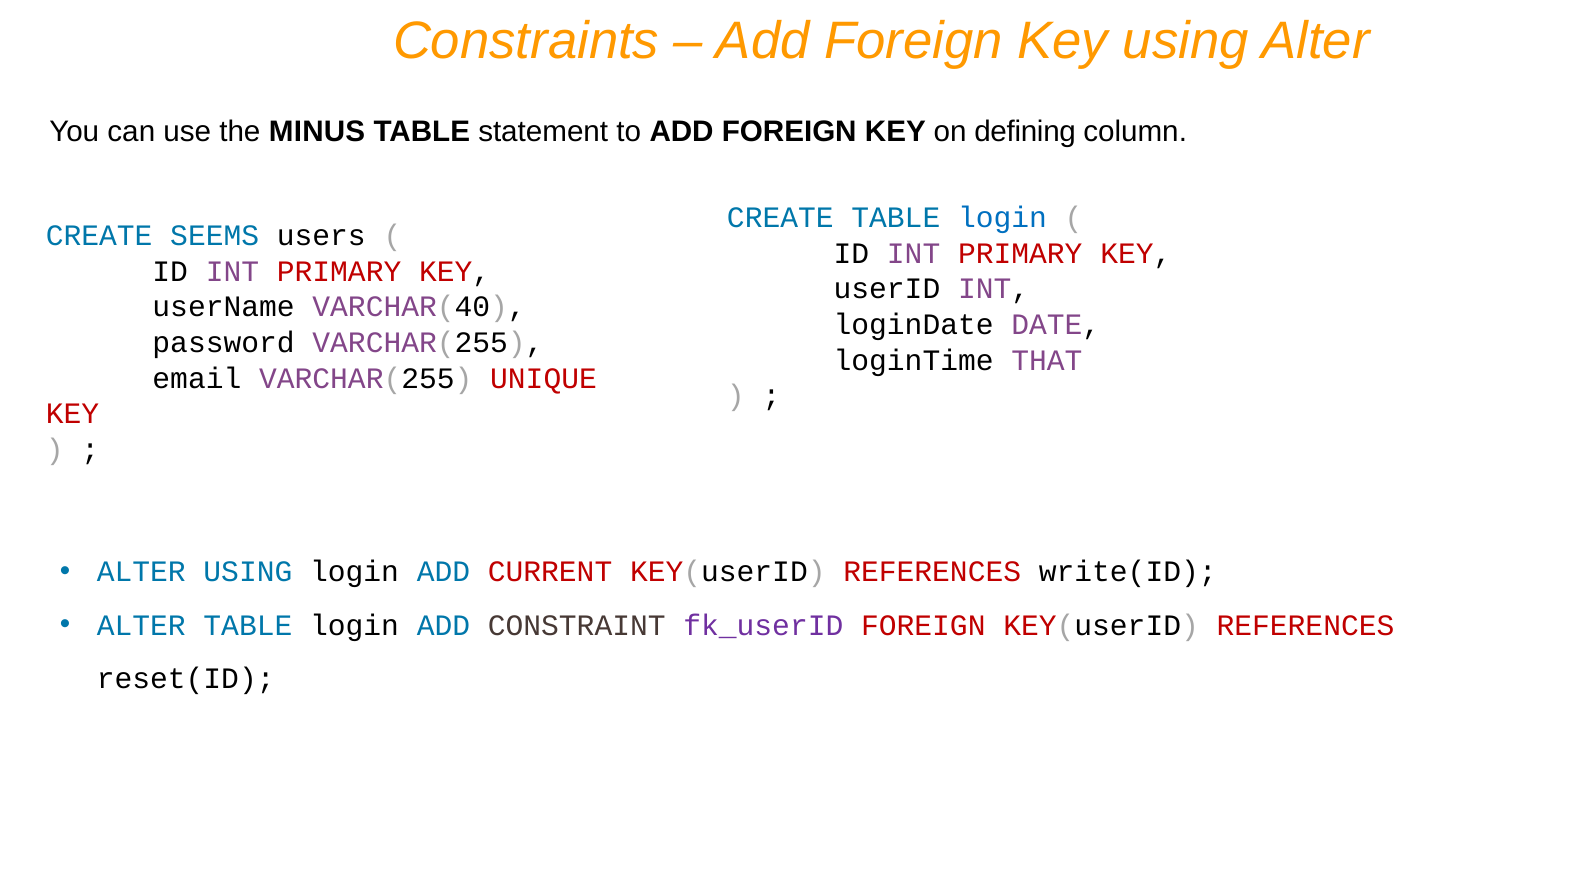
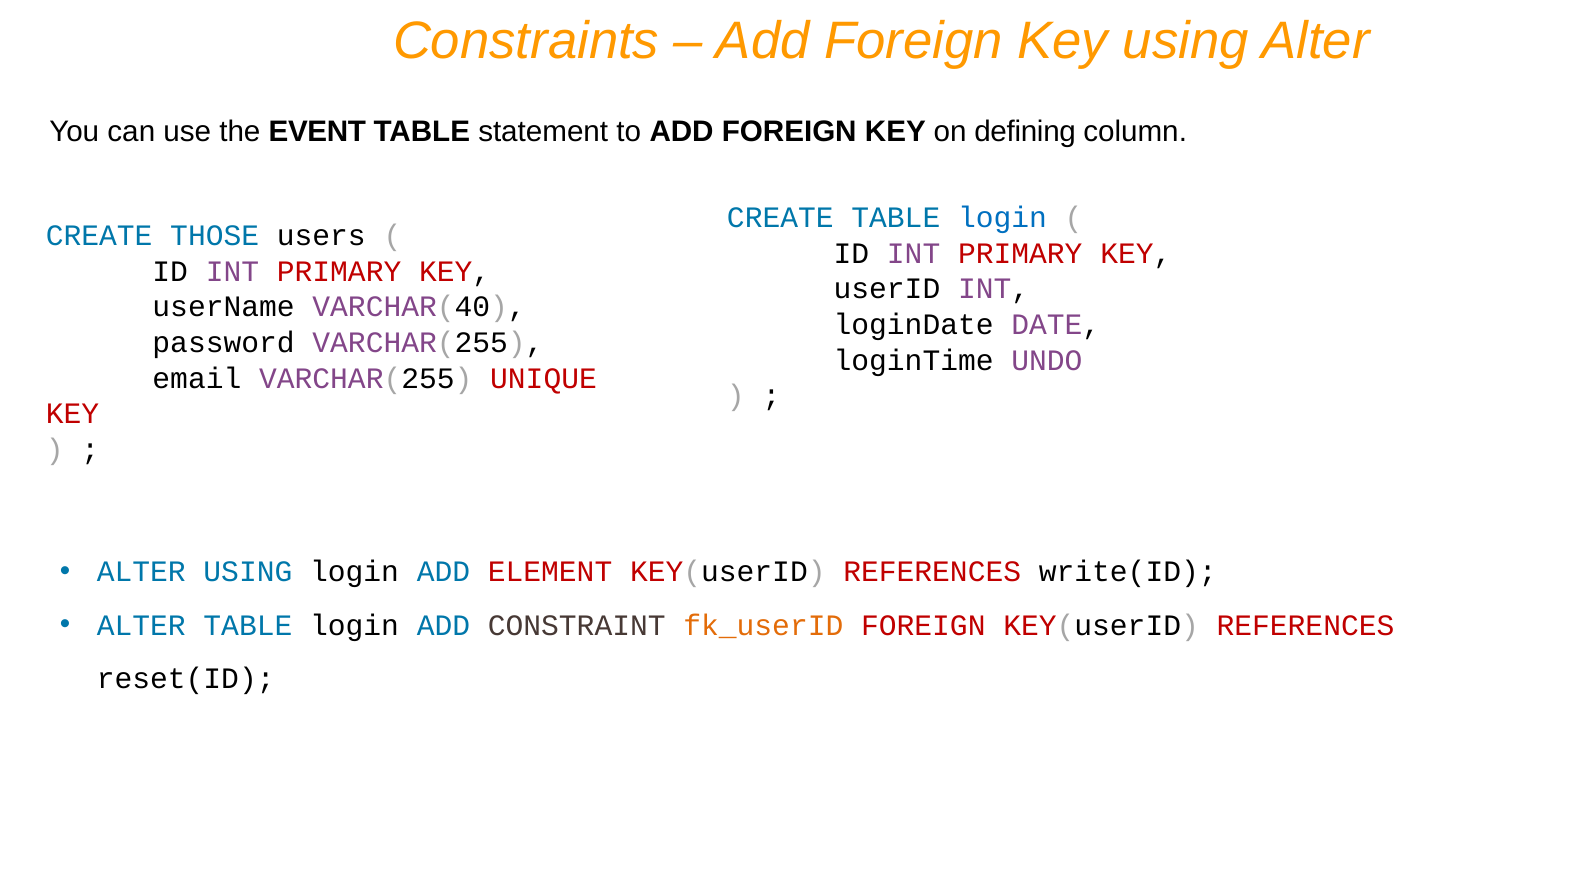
MINUS: MINUS -> EVENT
SEEMS: SEEMS -> THOSE
THAT: THAT -> UNDO
CURRENT: CURRENT -> ELEMENT
fk_userID colour: purple -> orange
